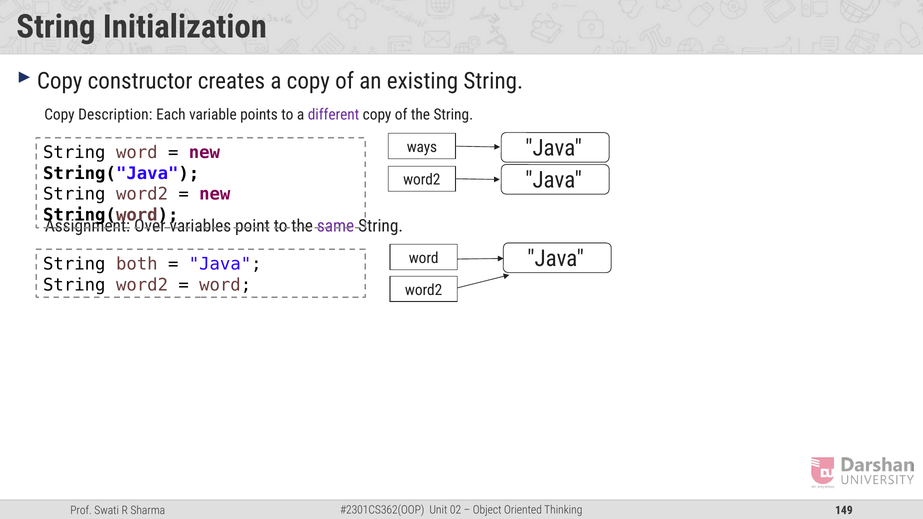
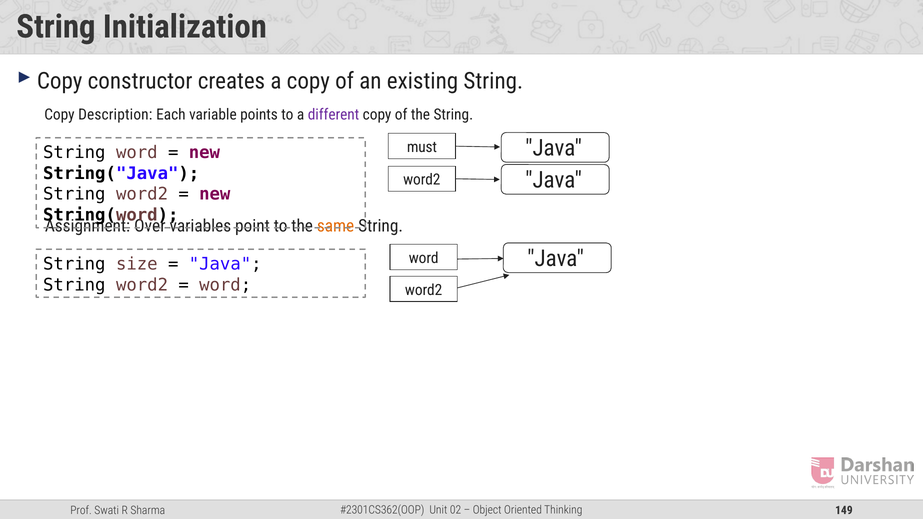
ways: ways -> must
same colour: purple -> orange
both: both -> size
